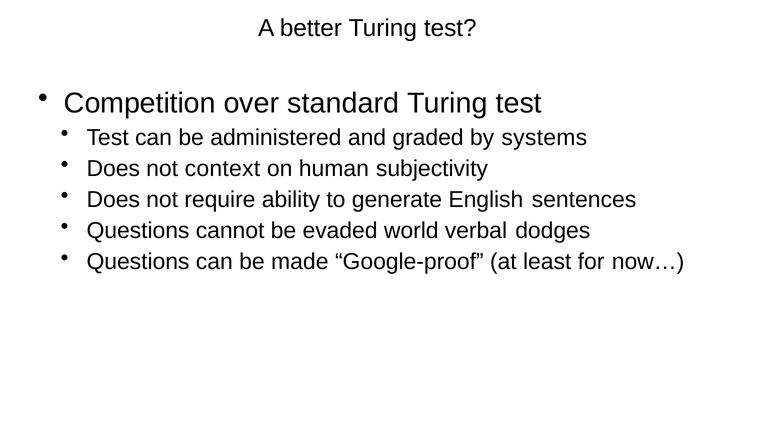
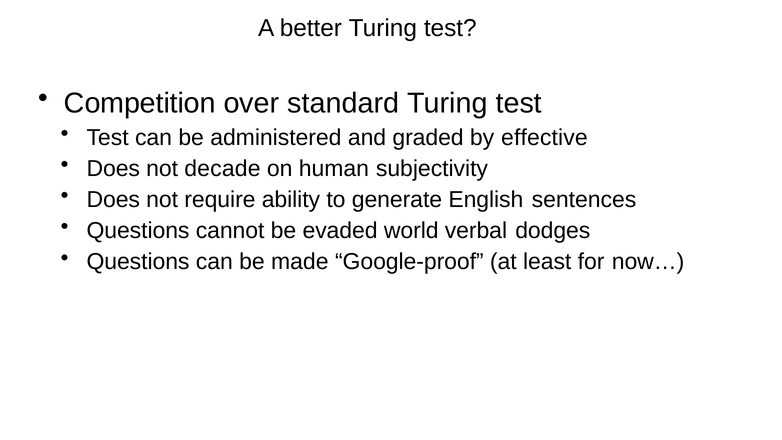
systems: systems -> effective
context: context -> decade
